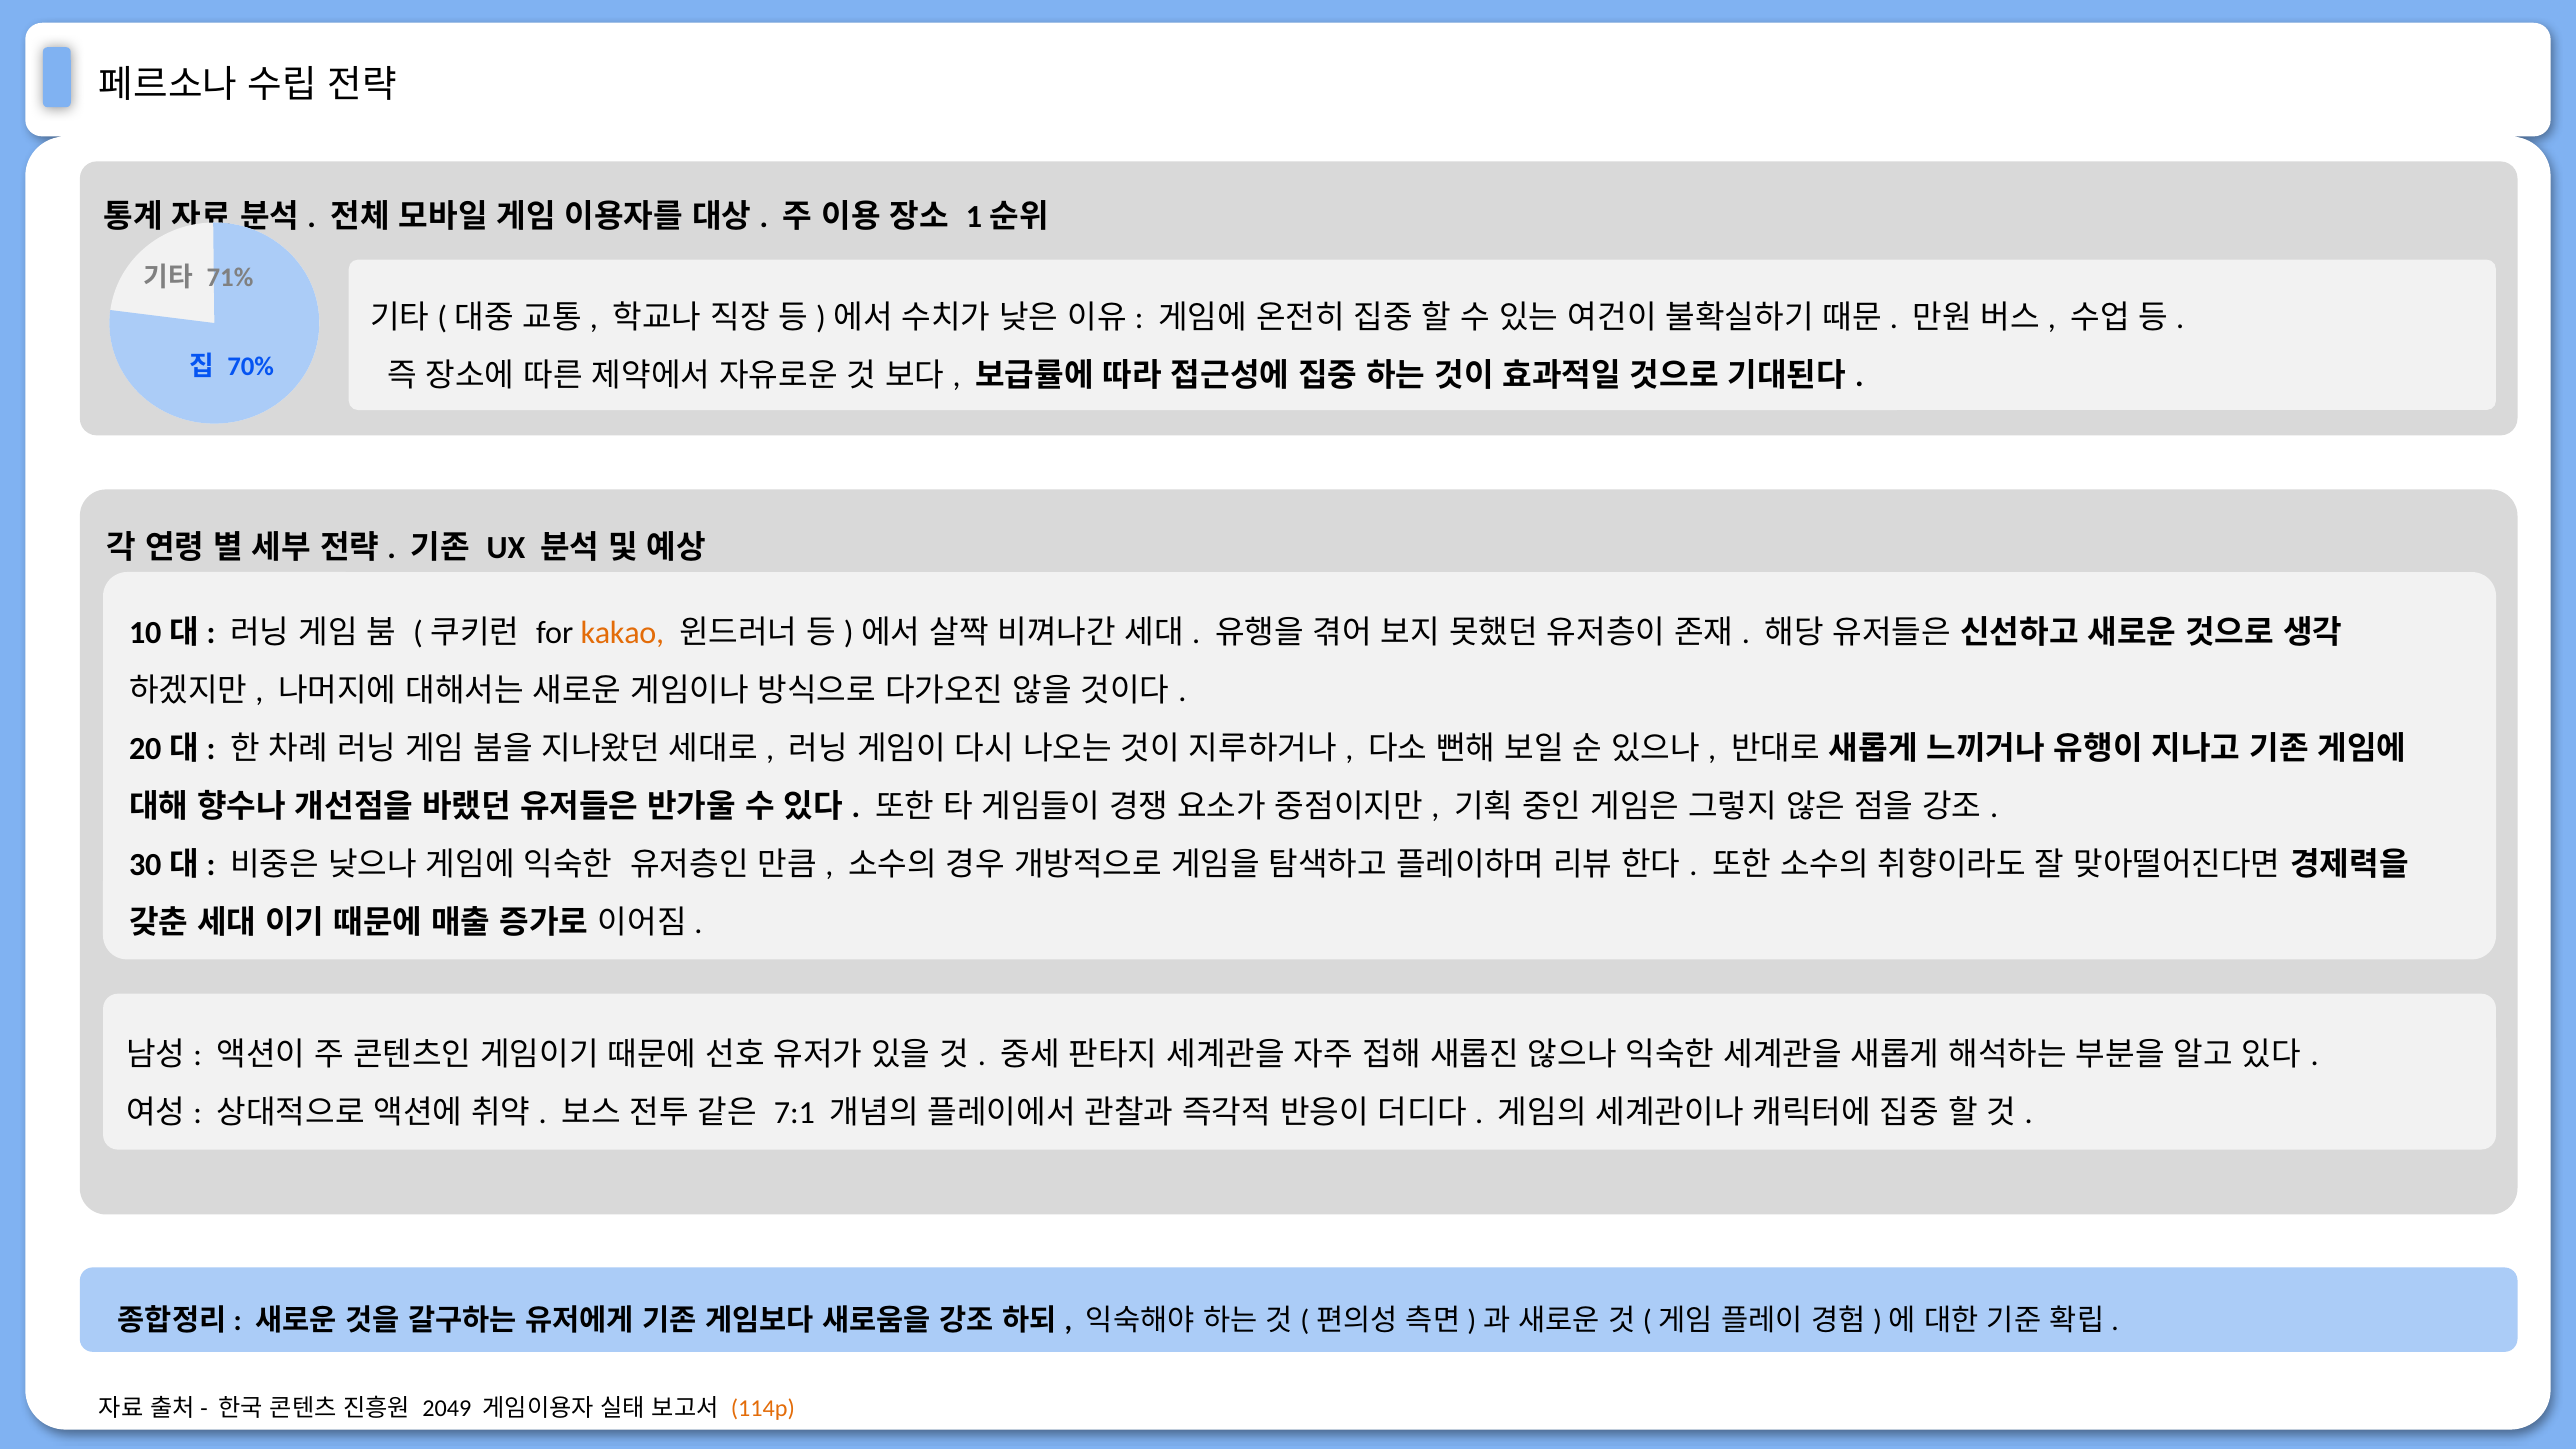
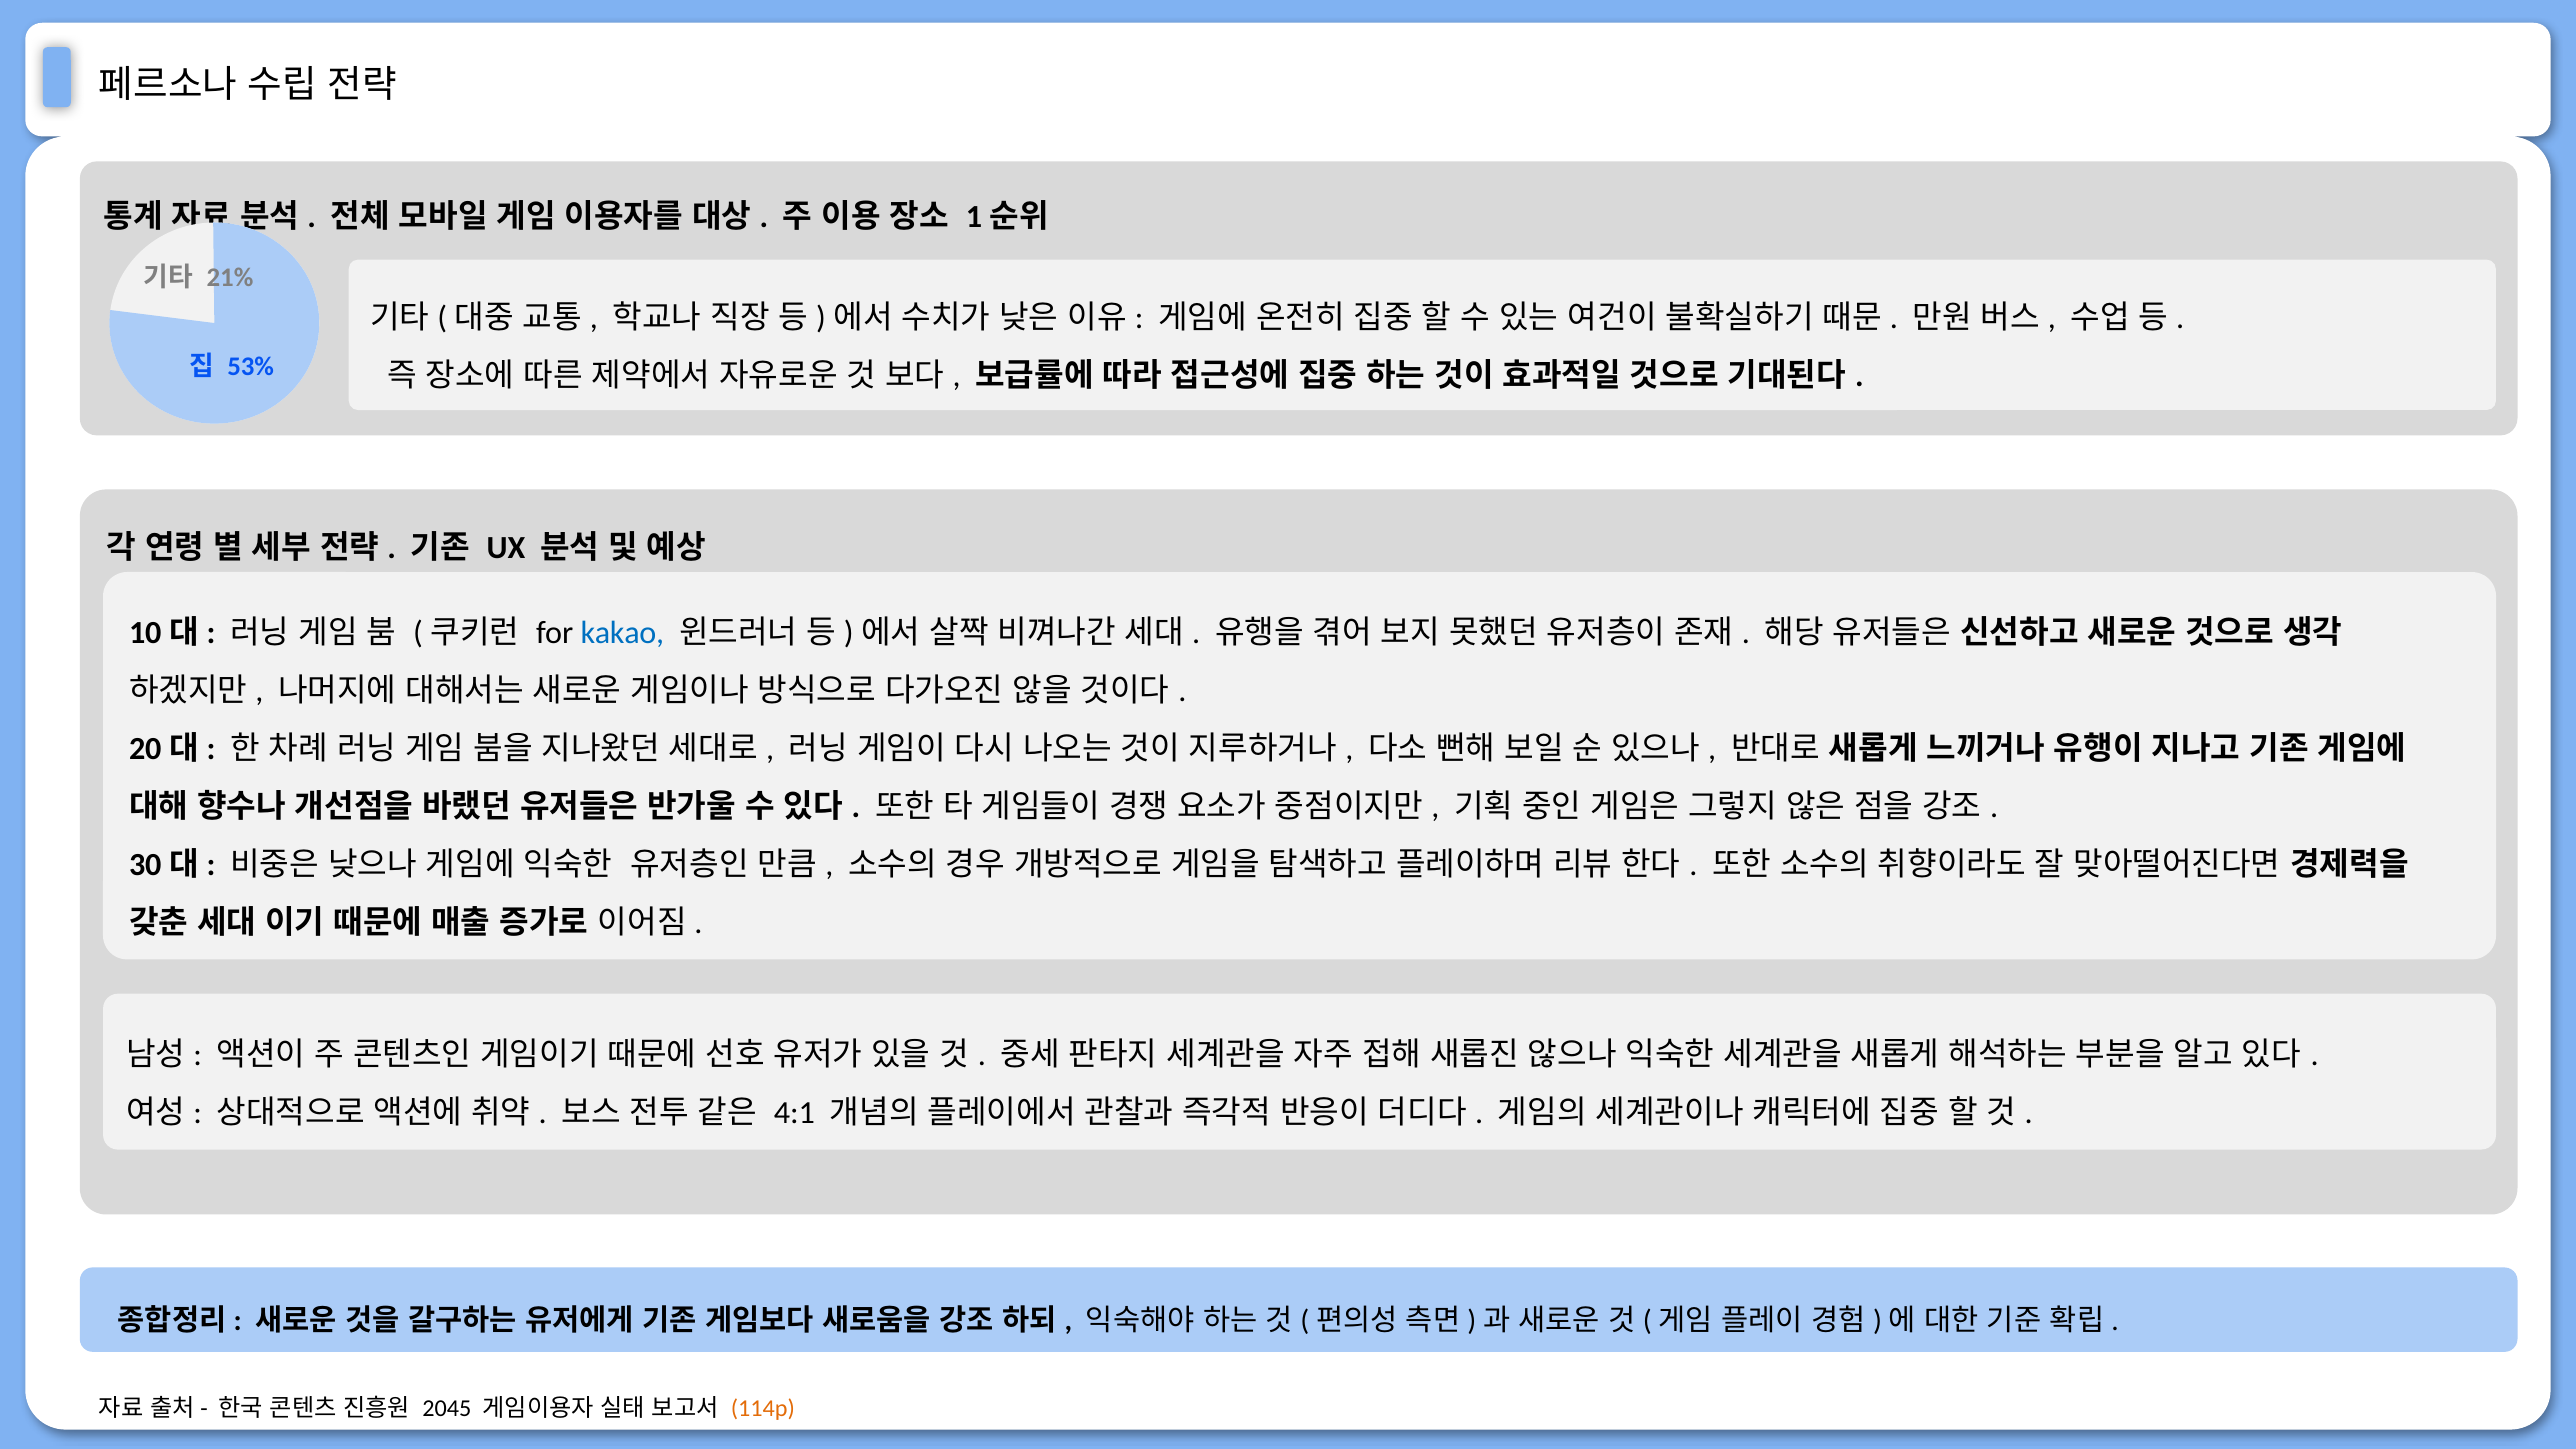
71%: 71% -> 21%
70%: 70% -> 53%
kakao colour: orange -> blue
7:1: 7:1 -> 4:1
2049: 2049 -> 2045
